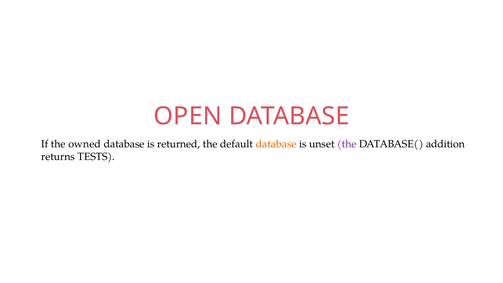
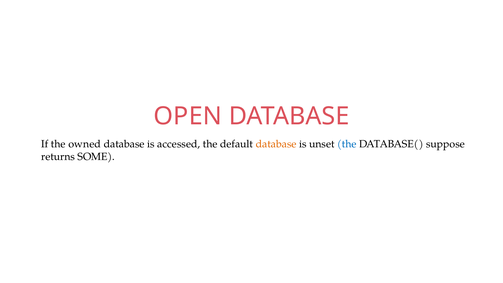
returned: returned -> accessed
the at (347, 144) colour: purple -> blue
addition: addition -> suppose
TESTS: TESTS -> SOME
